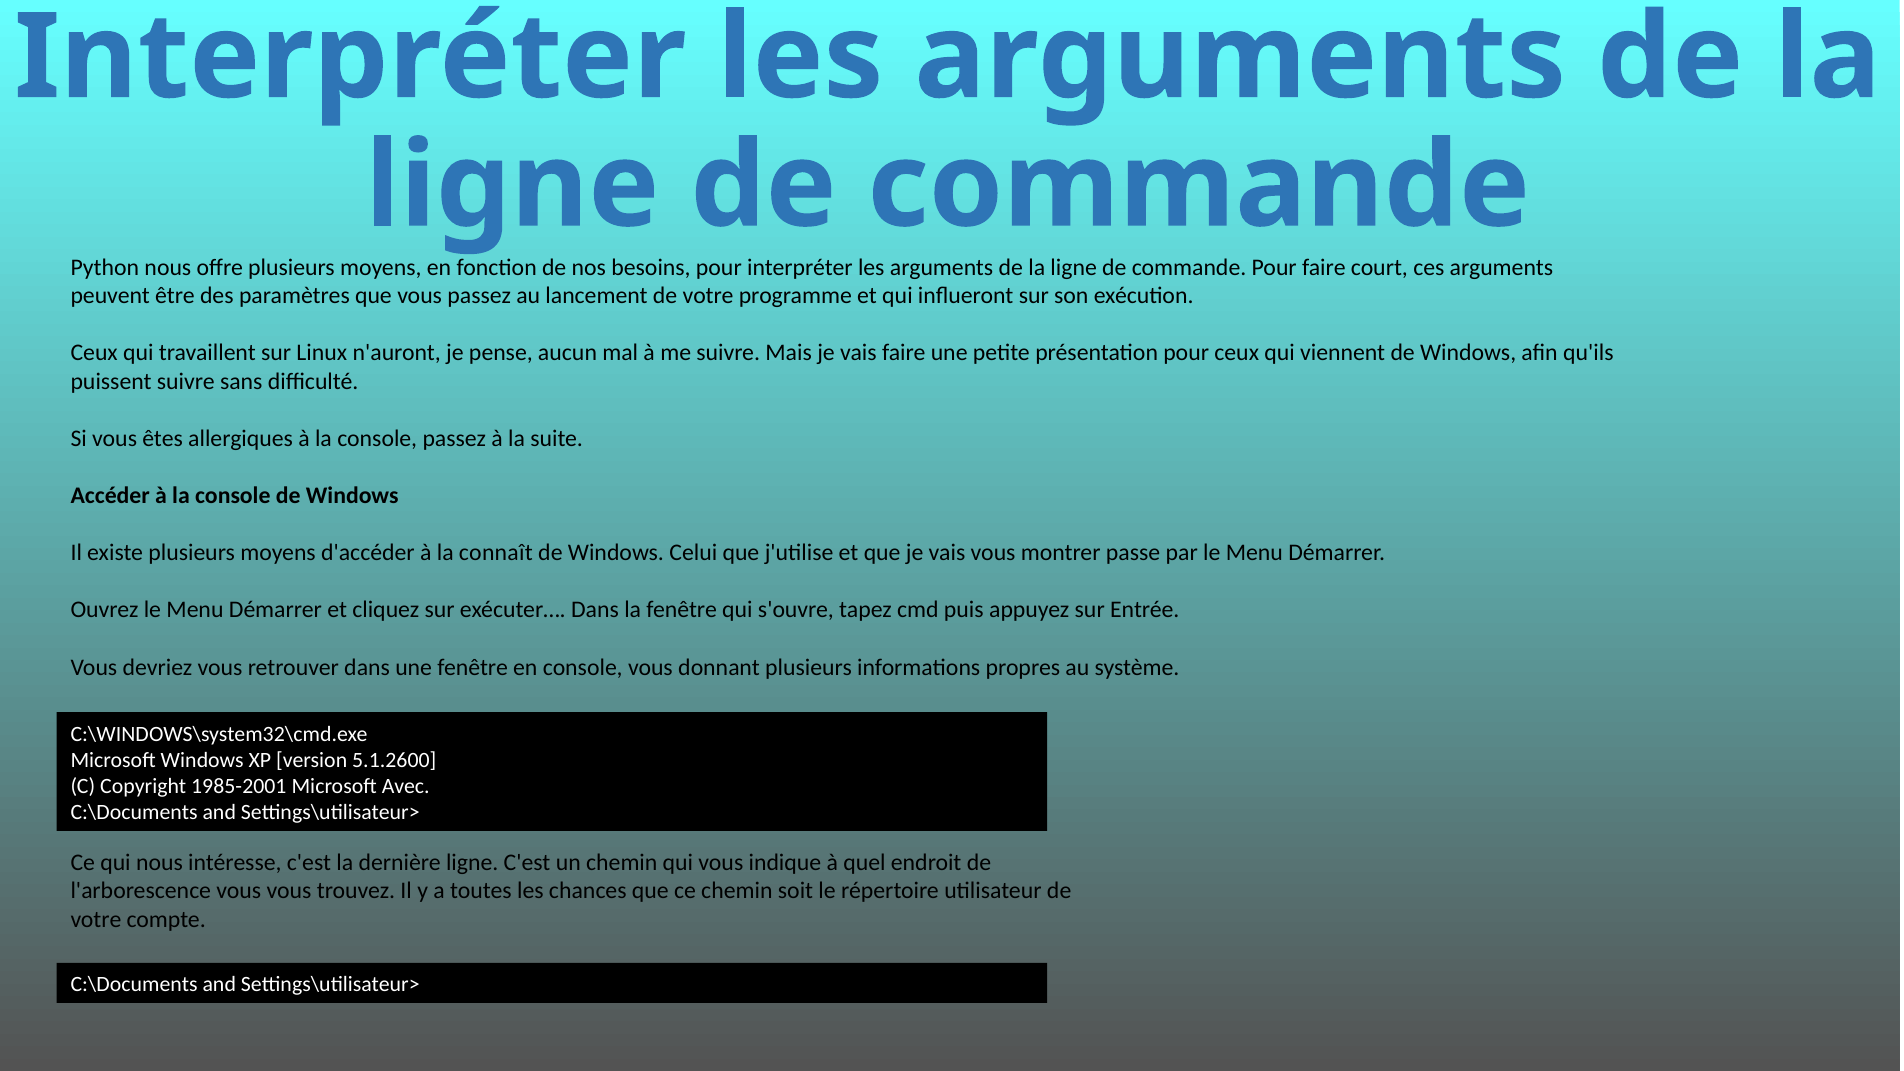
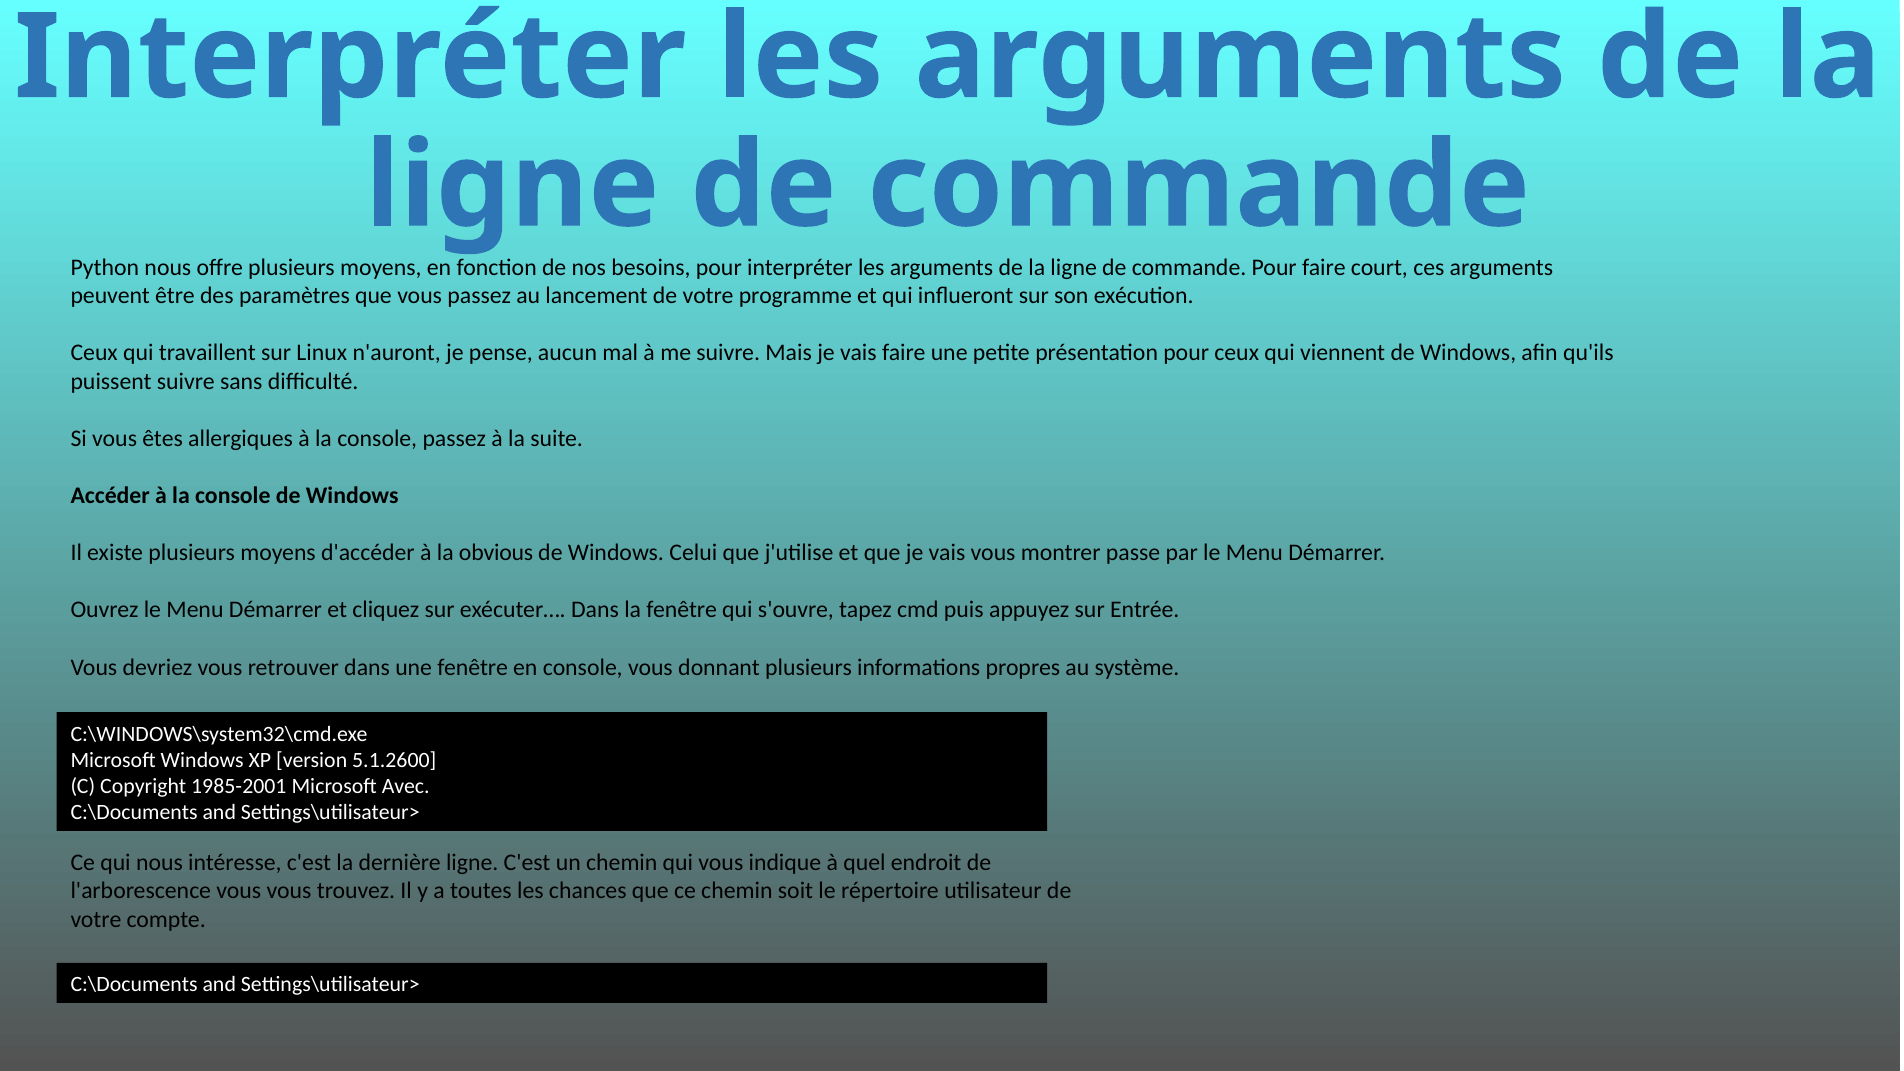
connaît: connaît -> obvious
